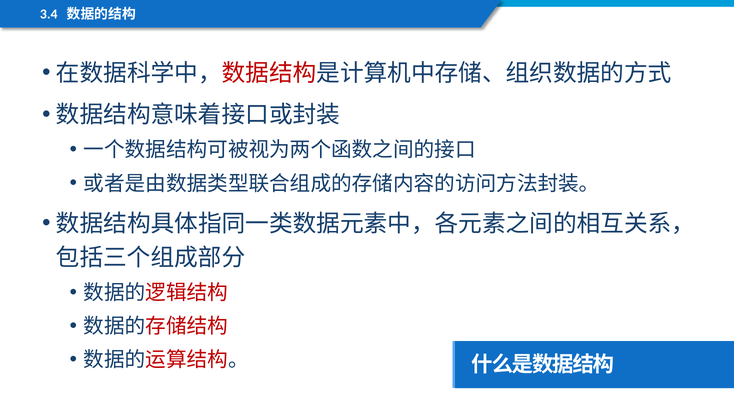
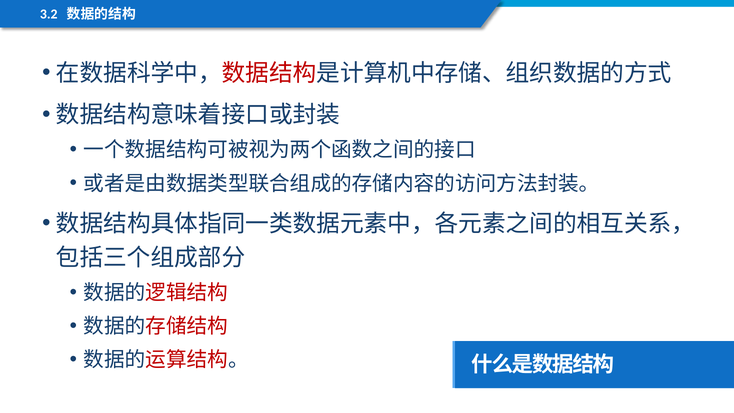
3.4: 3.4 -> 3.2
